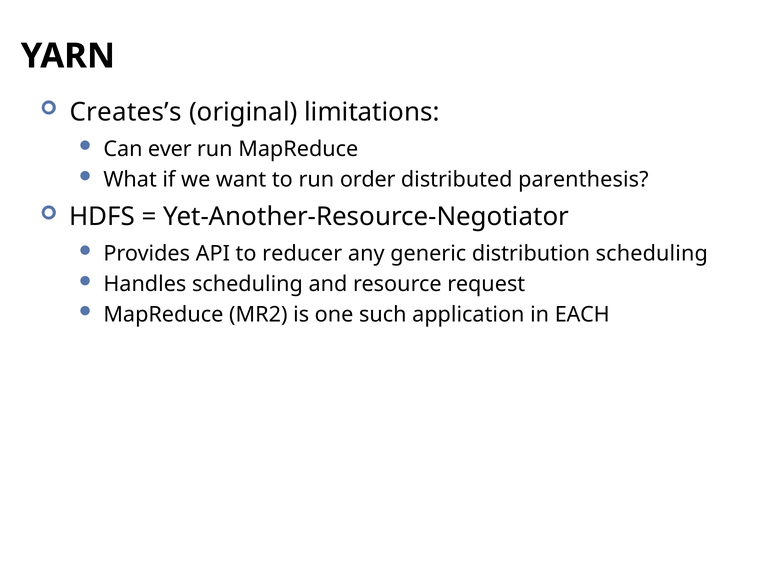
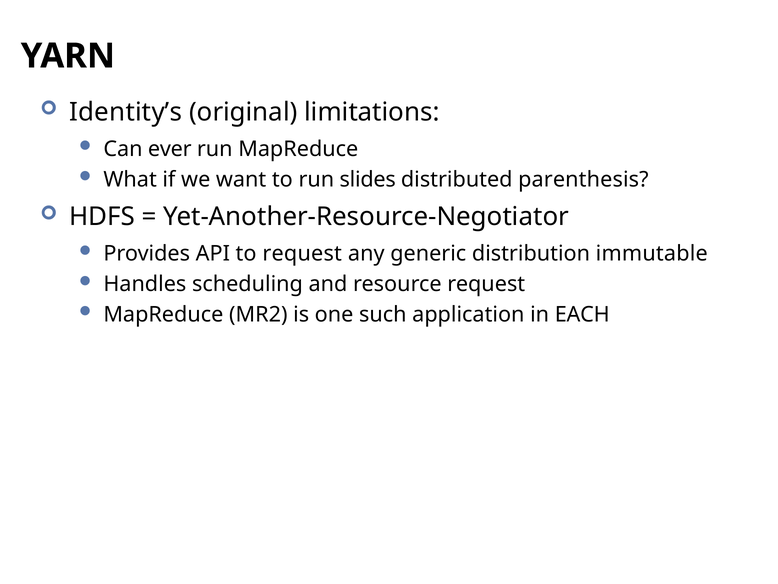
Creates’s: Creates’s -> Identity’s
order: order -> slides
to reducer: reducer -> request
distribution scheduling: scheduling -> immutable
